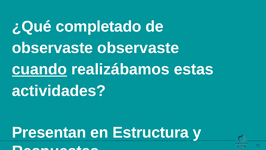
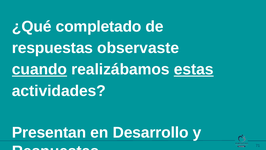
observaste at (52, 48): observaste -> respuestas
estas underline: none -> present
Estructura: Estructura -> Desarrollo
